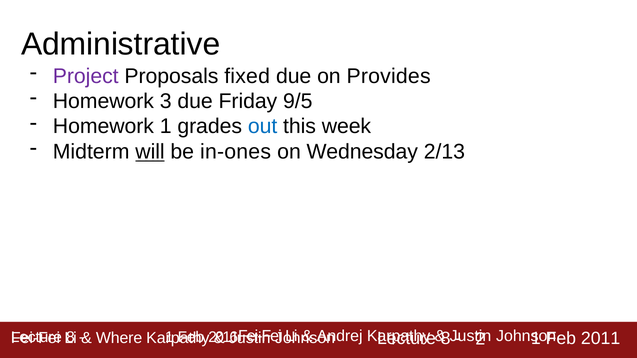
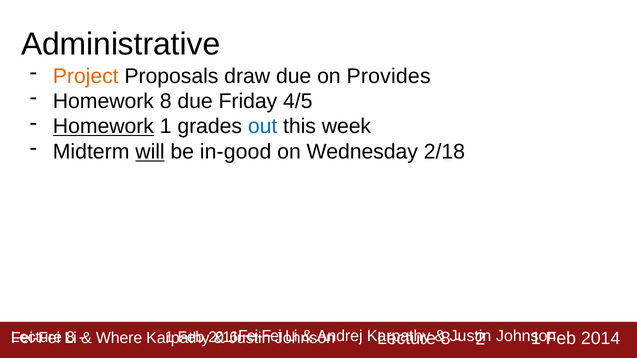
Project colour: purple -> orange
fixed: fixed -> draw
Homework 3: 3 -> 8
9/5: 9/5 -> 4/5
Homework at (103, 127) underline: none -> present
in-ones: in-ones -> in-good
2/13: 2/13 -> 2/18
2011: 2011 -> 2014
